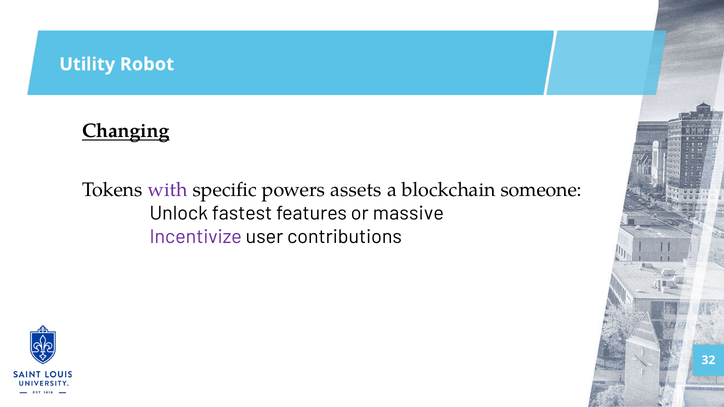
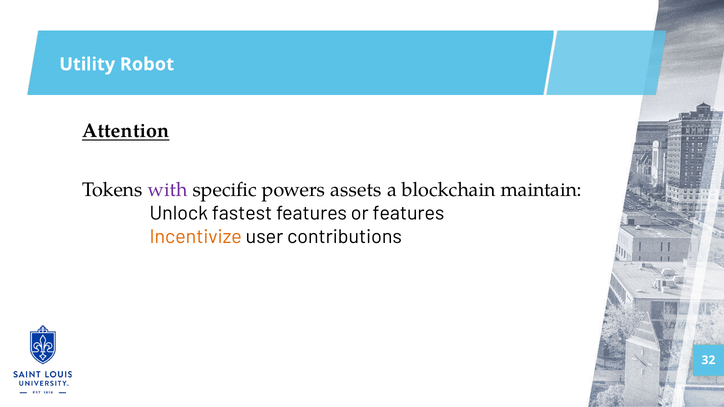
Changing: Changing -> Attention
someone: someone -> maintain
or massive: massive -> features
Incentivize colour: purple -> orange
